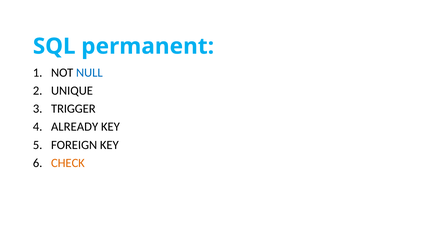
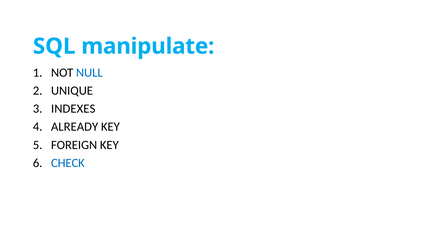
permanent: permanent -> manipulate
TRIGGER: TRIGGER -> INDEXES
CHECK colour: orange -> blue
